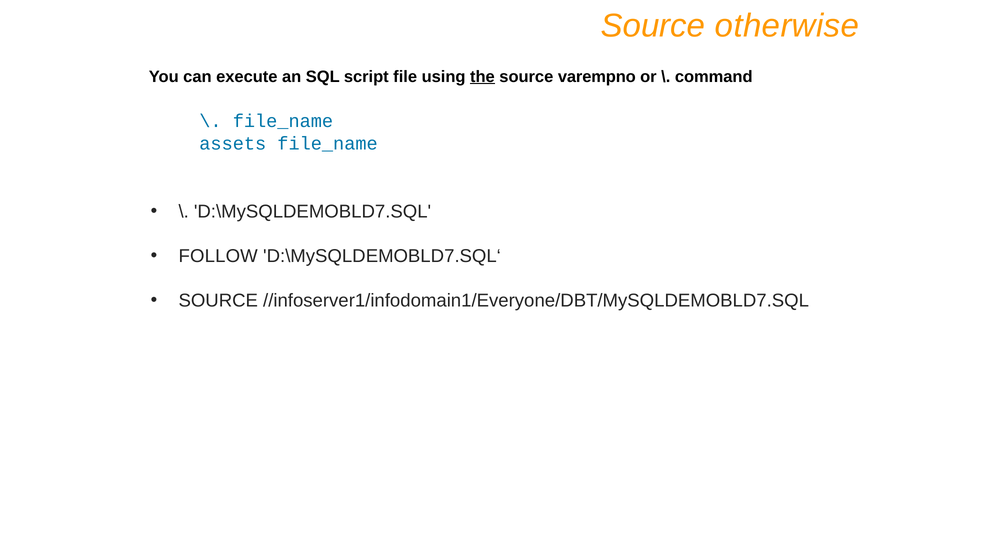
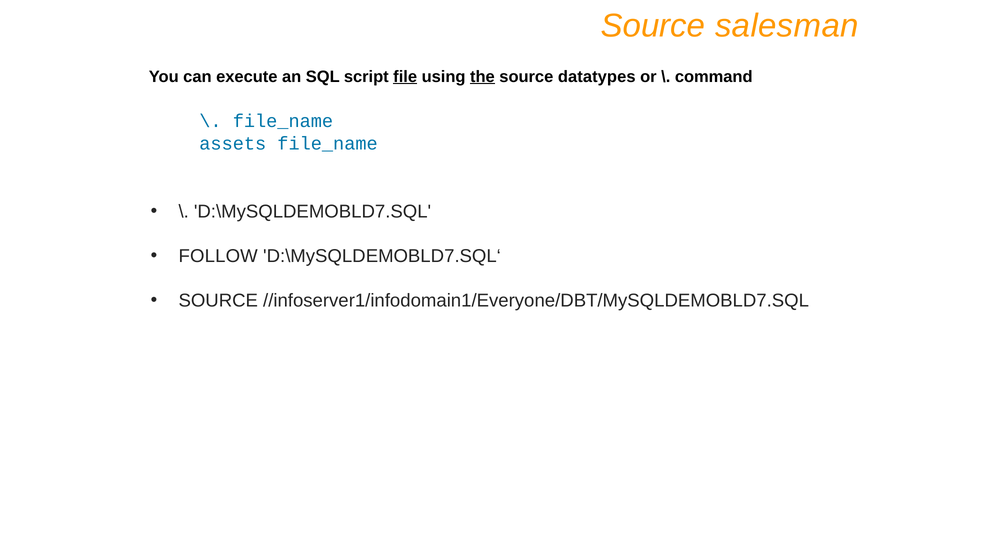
otherwise: otherwise -> salesman
file underline: none -> present
varempno: varempno -> datatypes
